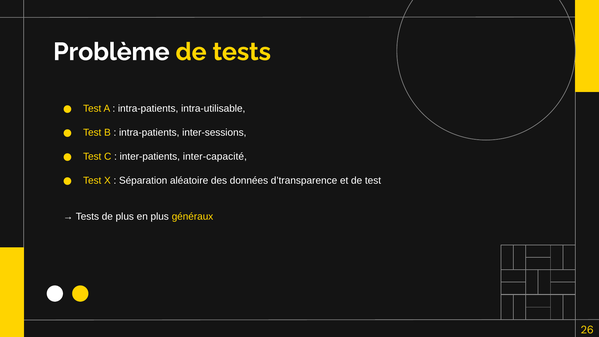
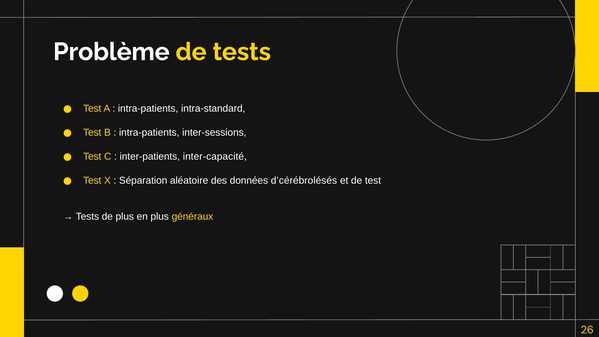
intra-utilisable: intra-utilisable -> intra-standard
d’transparence: d’transparence -> d’cérébrolésés
